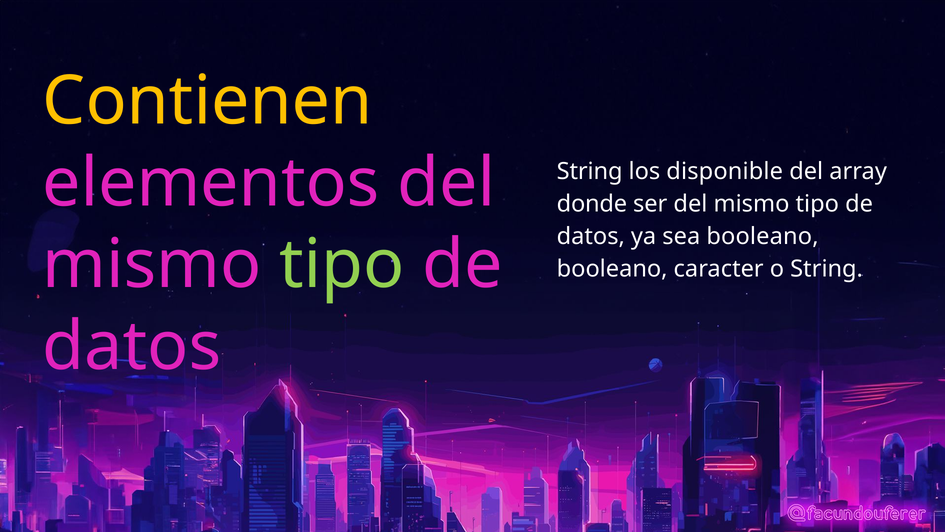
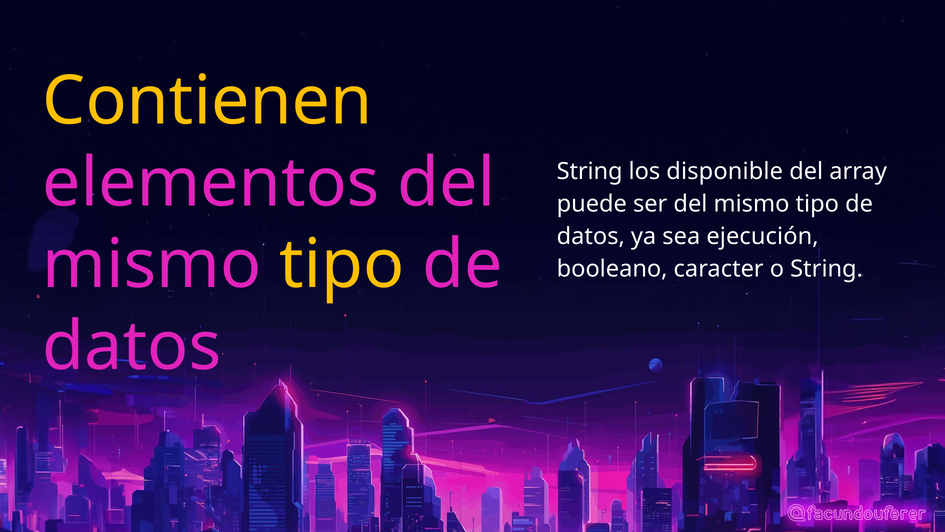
donde: donde -> puede
sea booleano: booleano -> ejecución
tipo at (342, 265) colour: light green -> yellow
